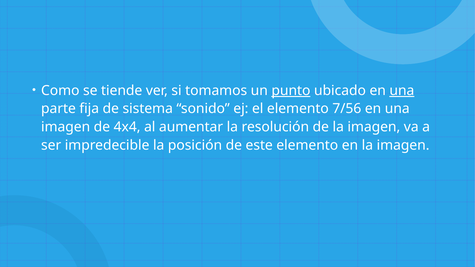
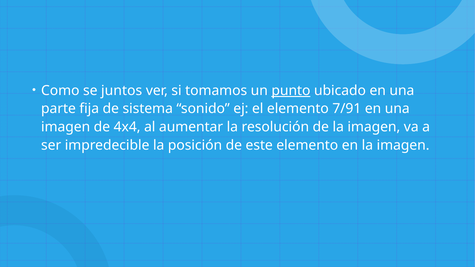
tiende: tiende -> juntos
una at (402, 91) underline: present -> none
7/56: 7/56 -> 7/91
